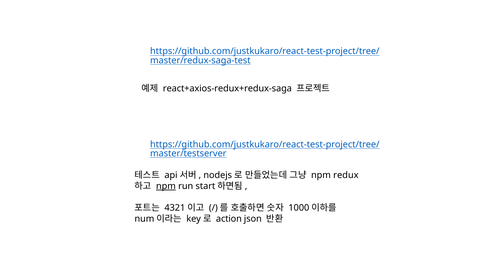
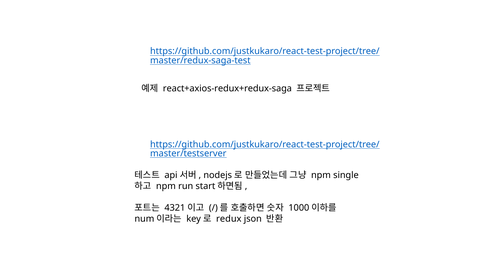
redux: redux -> single
npm at (166, 186) underline: present -> none
action: action -> redux
